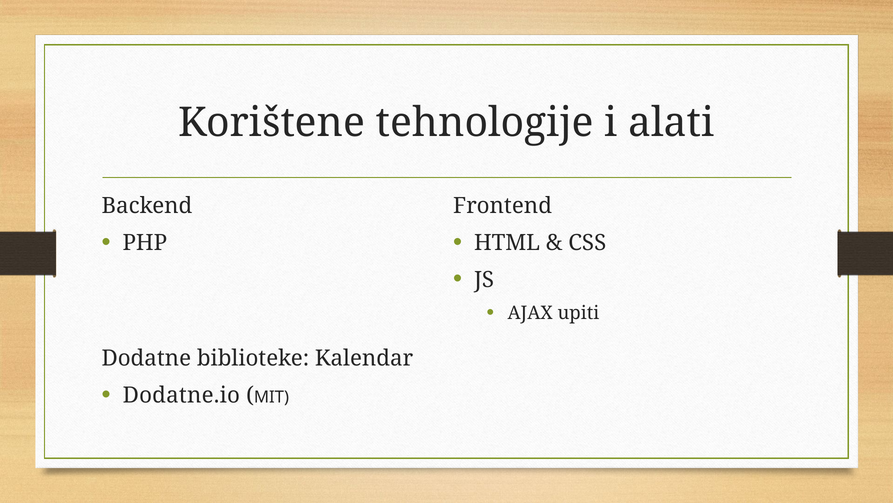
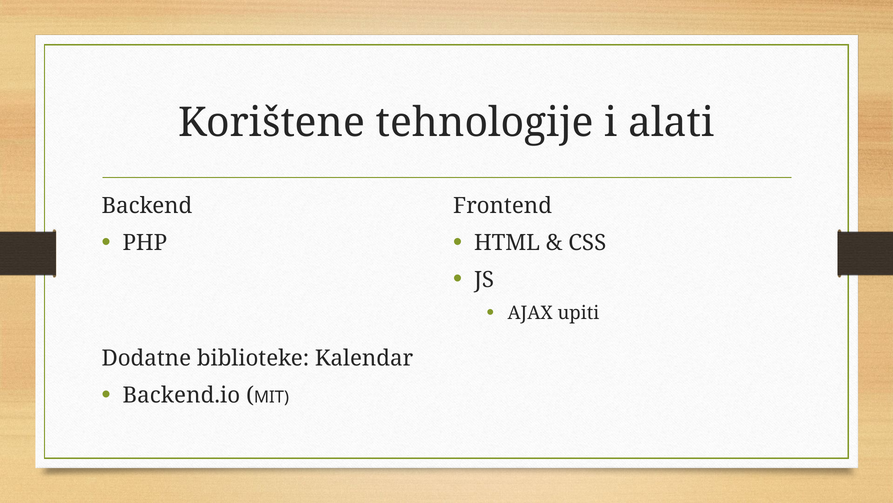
Dodatne.io: Dodatne.io -> Backend.io
